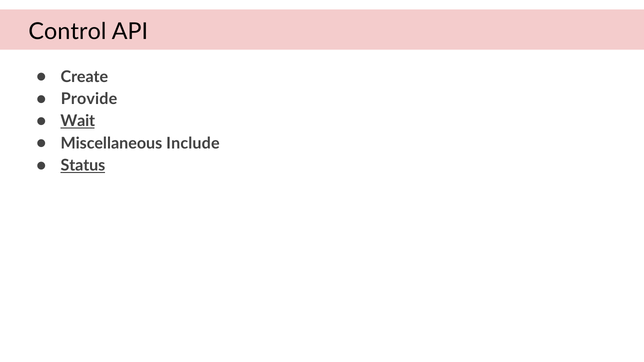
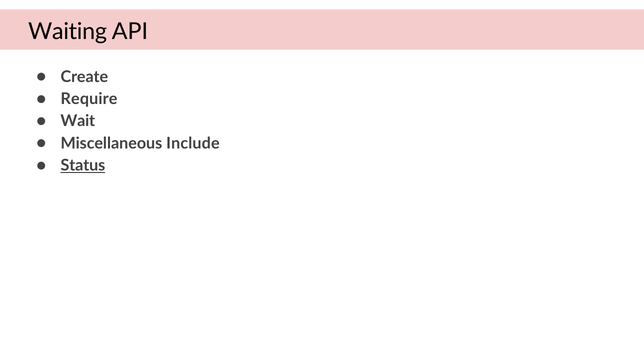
Control: Control -> Waiting
Provide: Provide -> Require
Wait underline: present -> none
